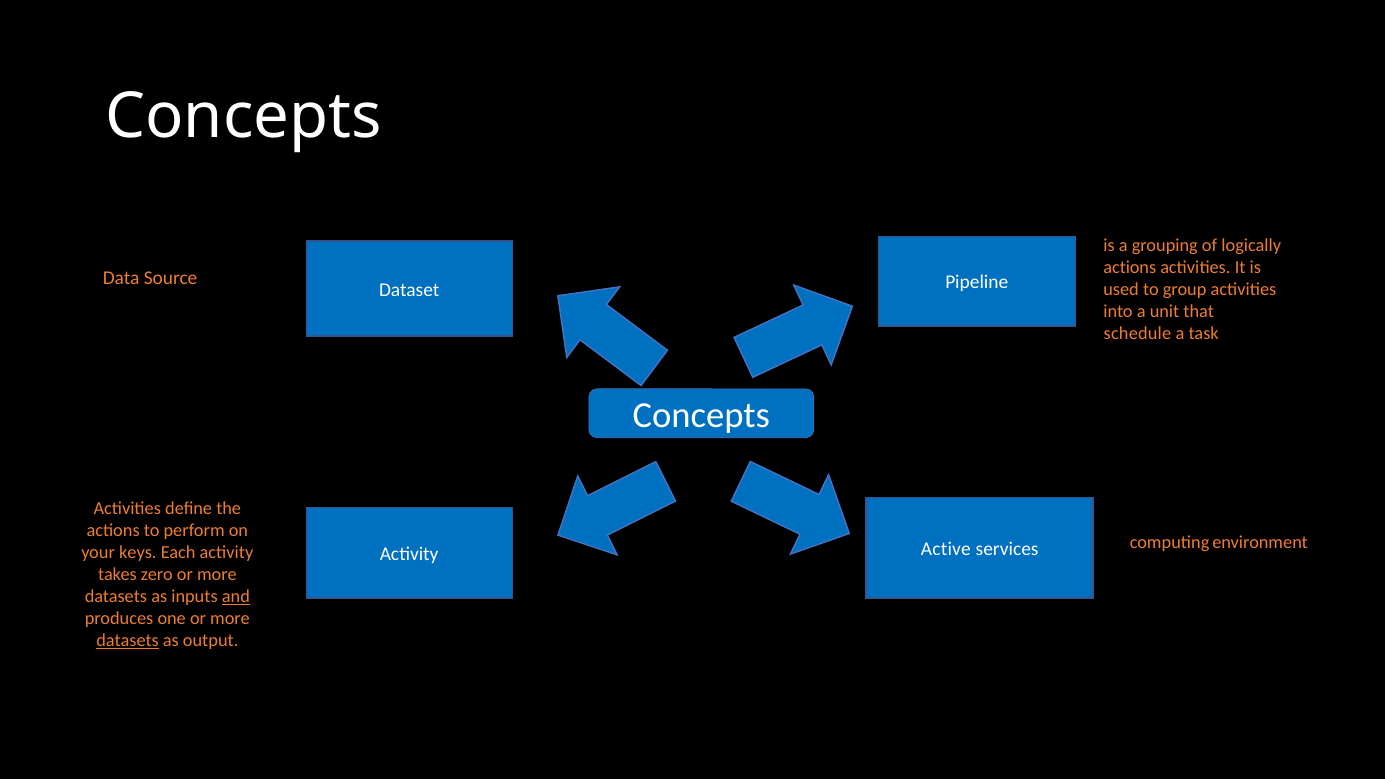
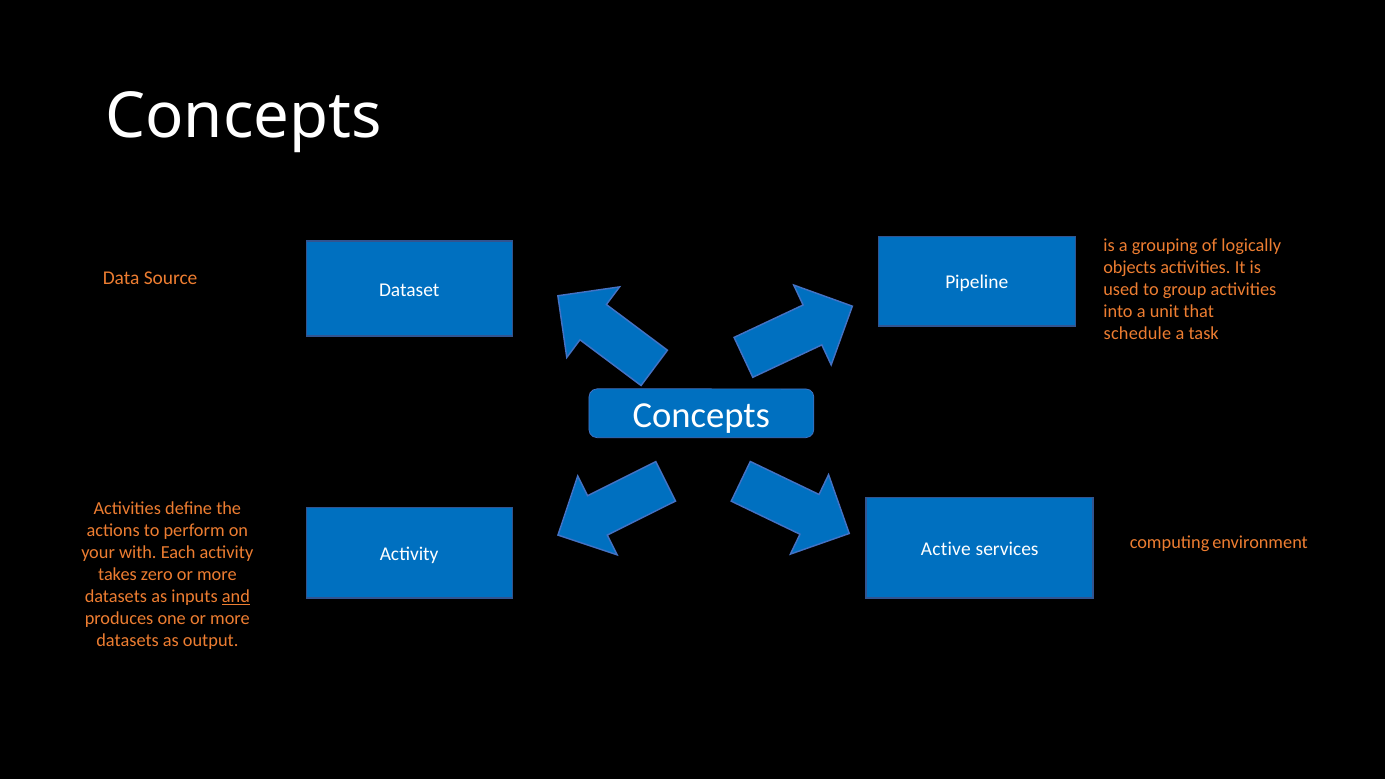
actions at (1130, 268): actions -> objects
keys: keys -> with
datasets at (128, 641) underline: present -> none
